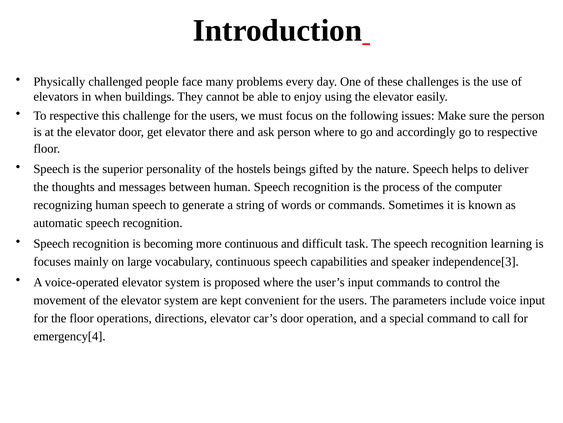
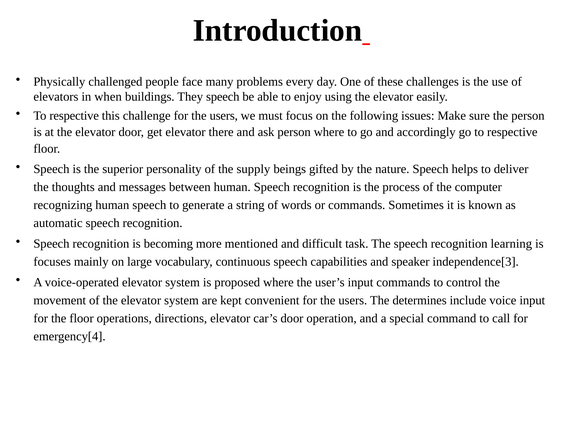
They cannot: cannot -> speech
hostels: hostels -> supply
more continuous: continuous -> mentioned
parameters: parameters -> determines
